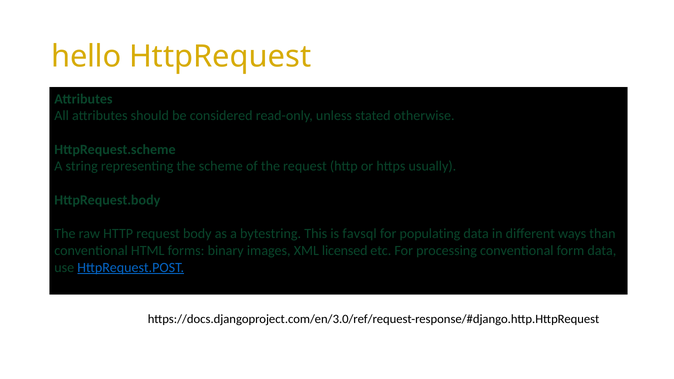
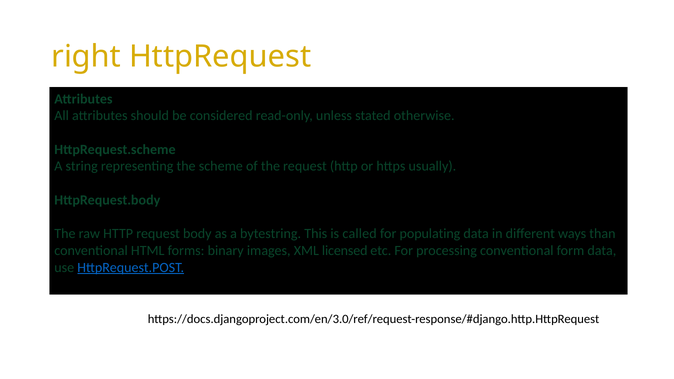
hello: hello -> right
favsql: favsql -> called
